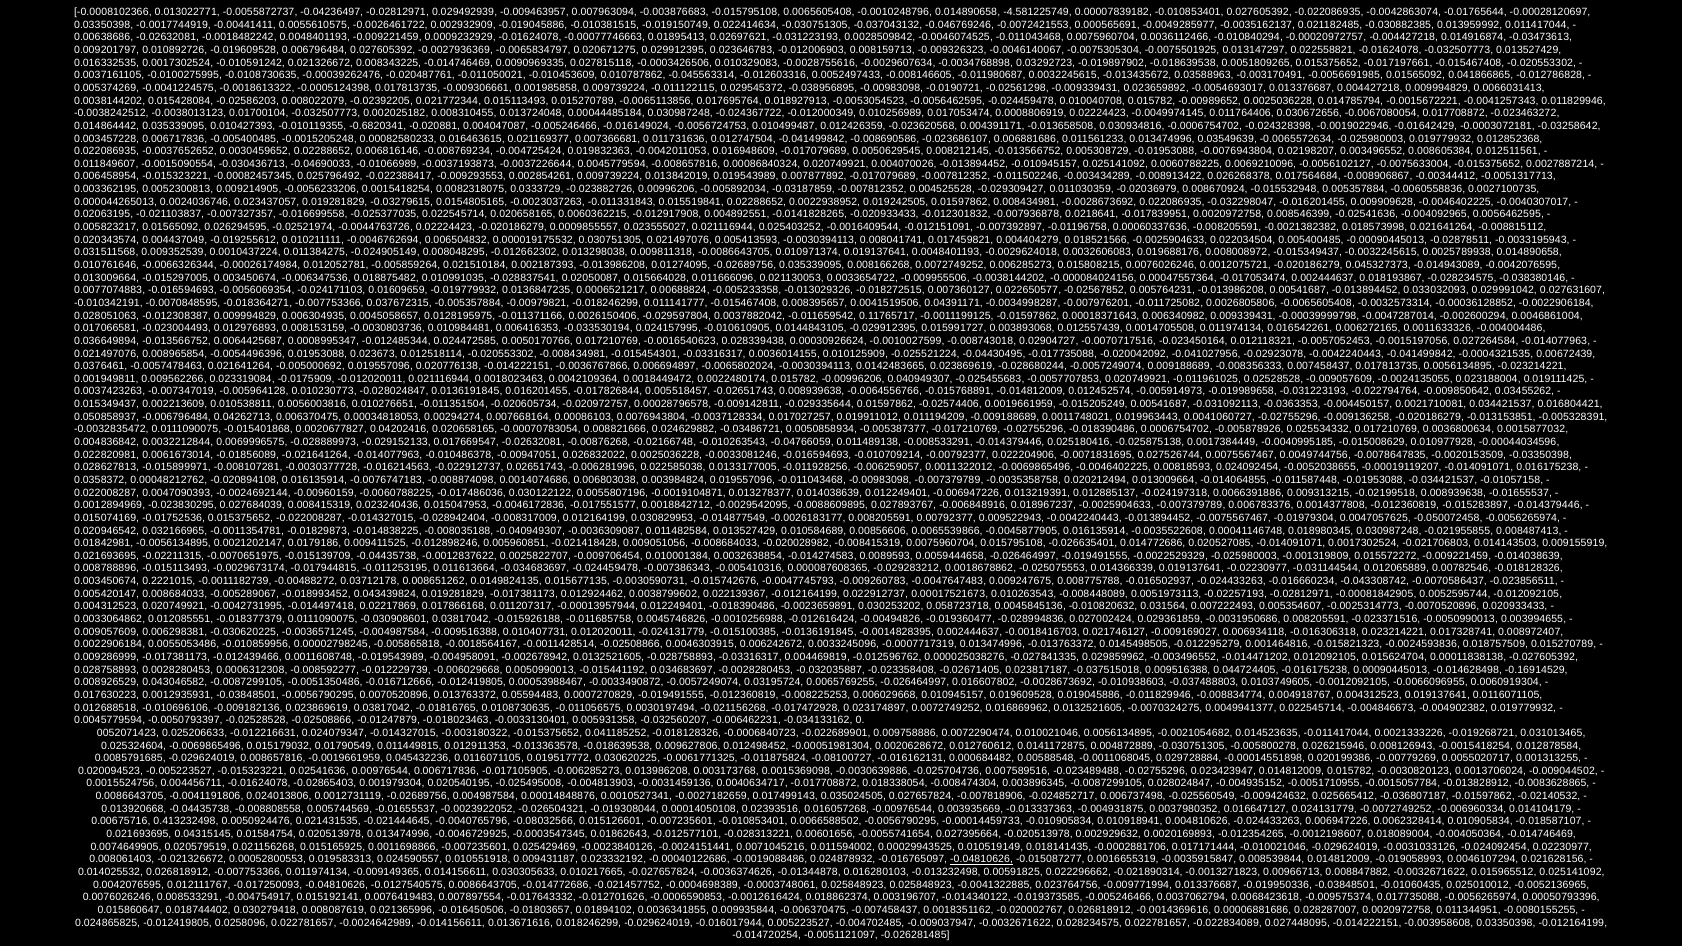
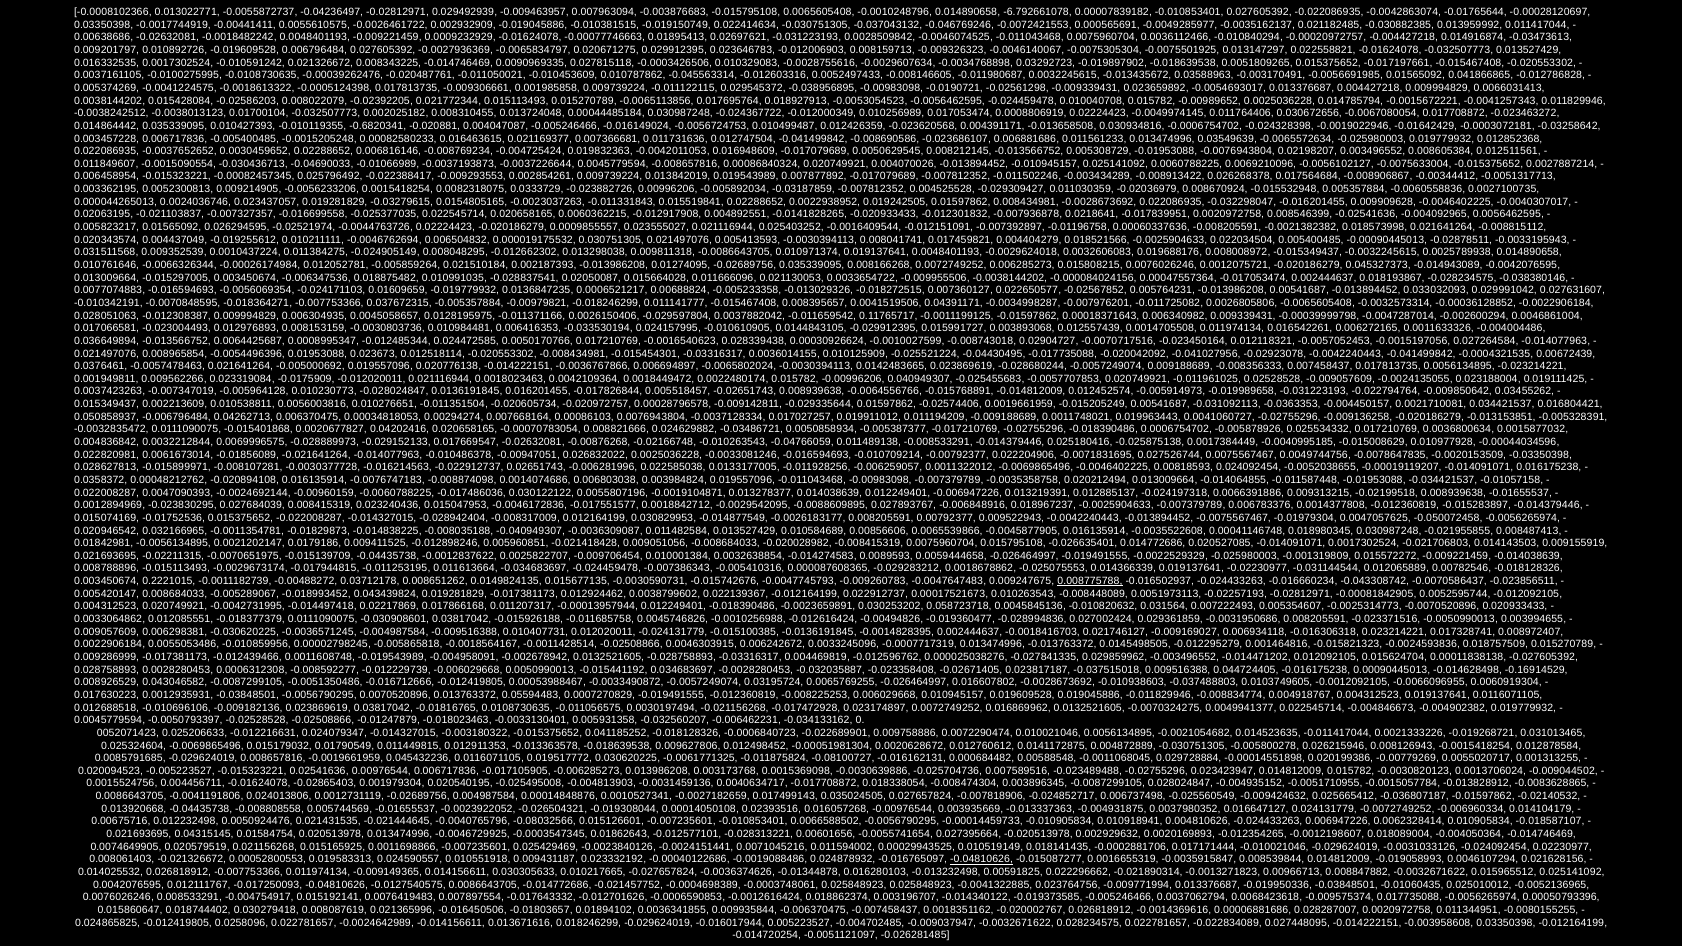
-4.581225749: -4.581225749 -> -6.792661078
0.008775788 underline: none -> present
0.413232498: 0.413232498 -> 0.012232498
